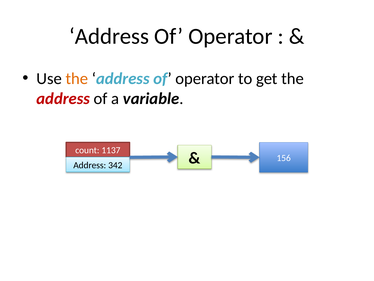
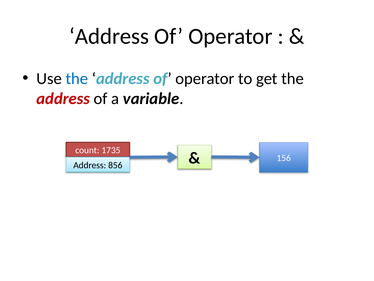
the at (77, 78) colour: orange -> blue
1137: 1137 -> 1735
342: 342 -> 856
